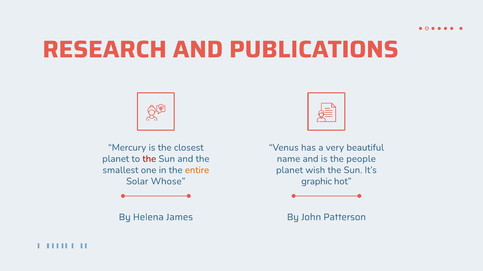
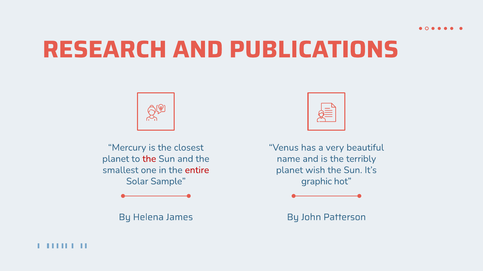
people: people -> terribly
entire colour: orange -> red
Whose: Whose -> Sample
